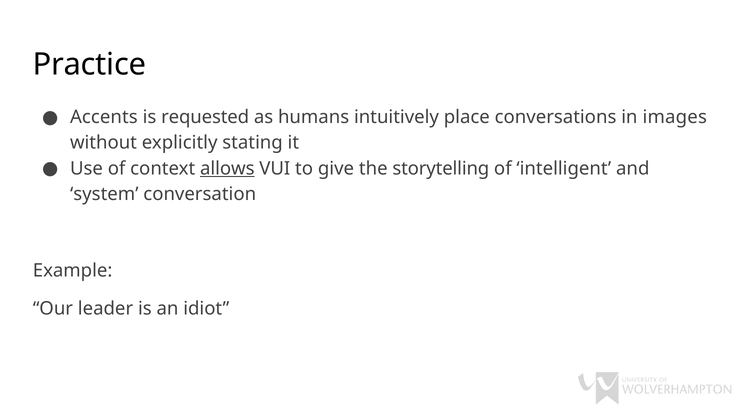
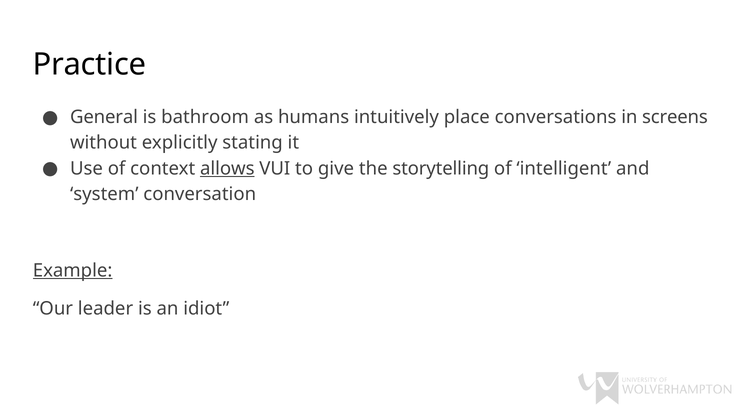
Accents: Accents -> General
requested: requested -> bathroom
images: images -> screens
Example underline: none -> present
